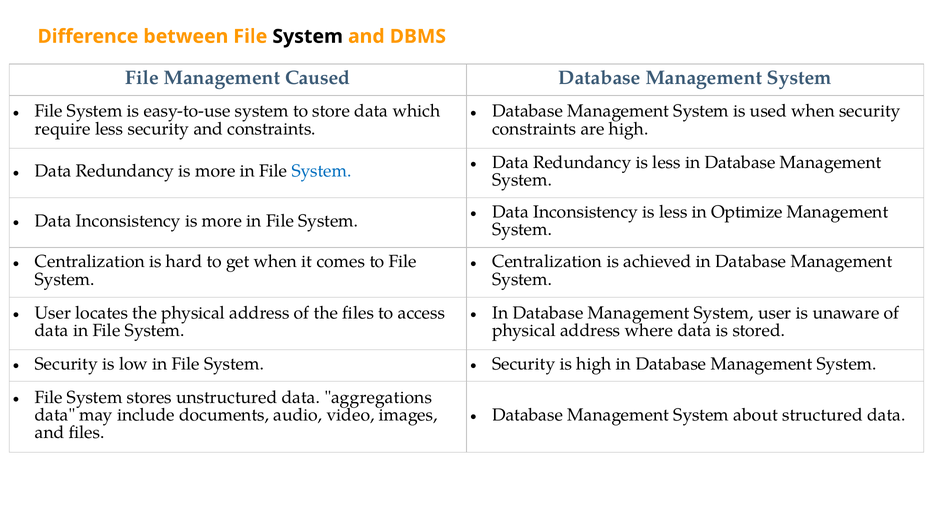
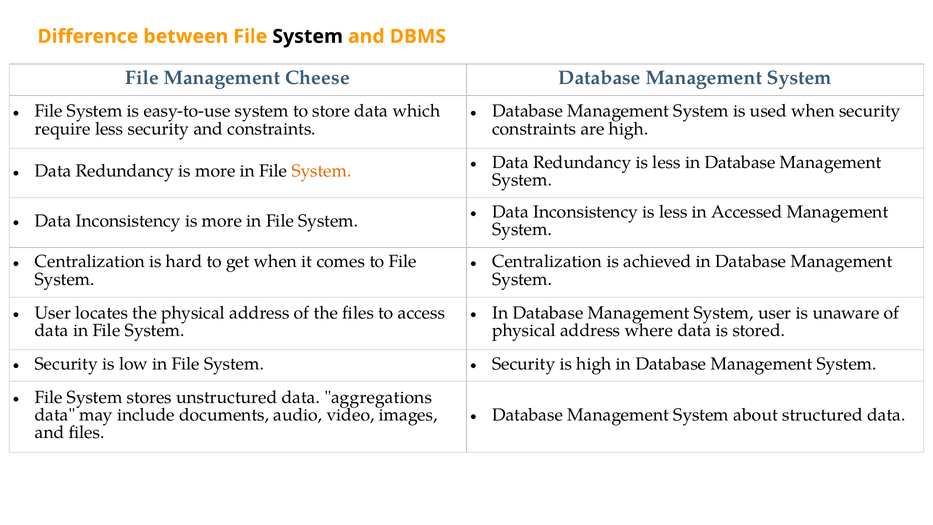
Caused: Caused -> Cheese
System at (322, 171) colour: blue -> orange
Optimize: Optimize -> Accessed
